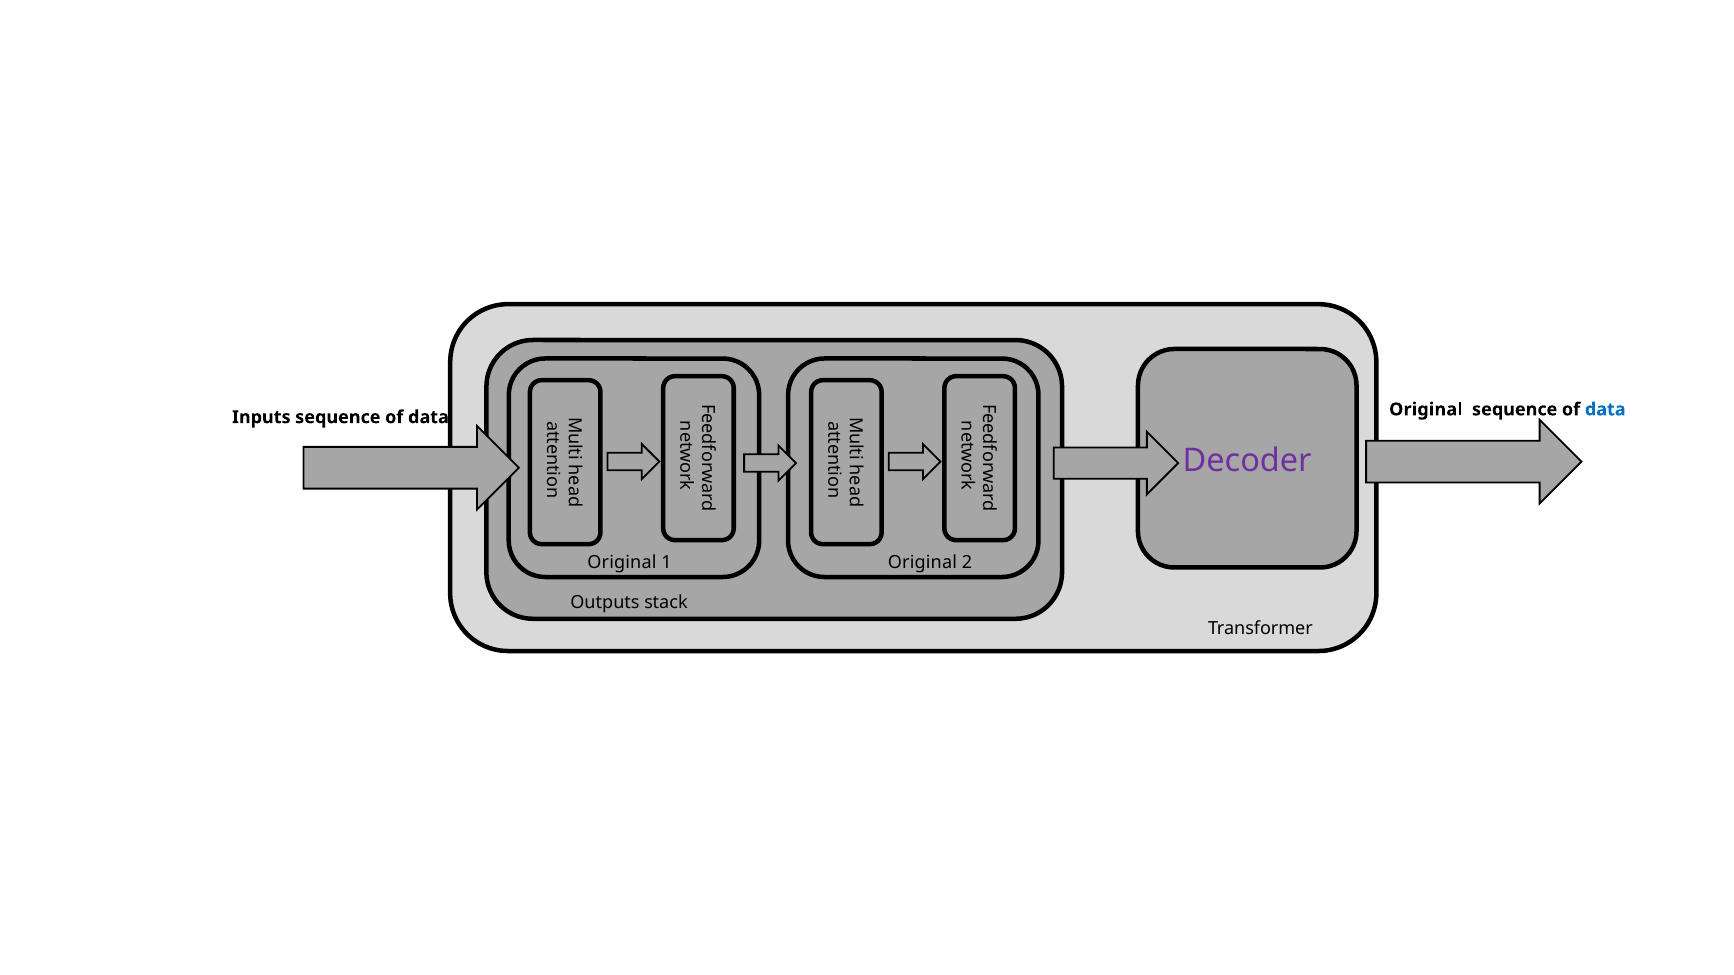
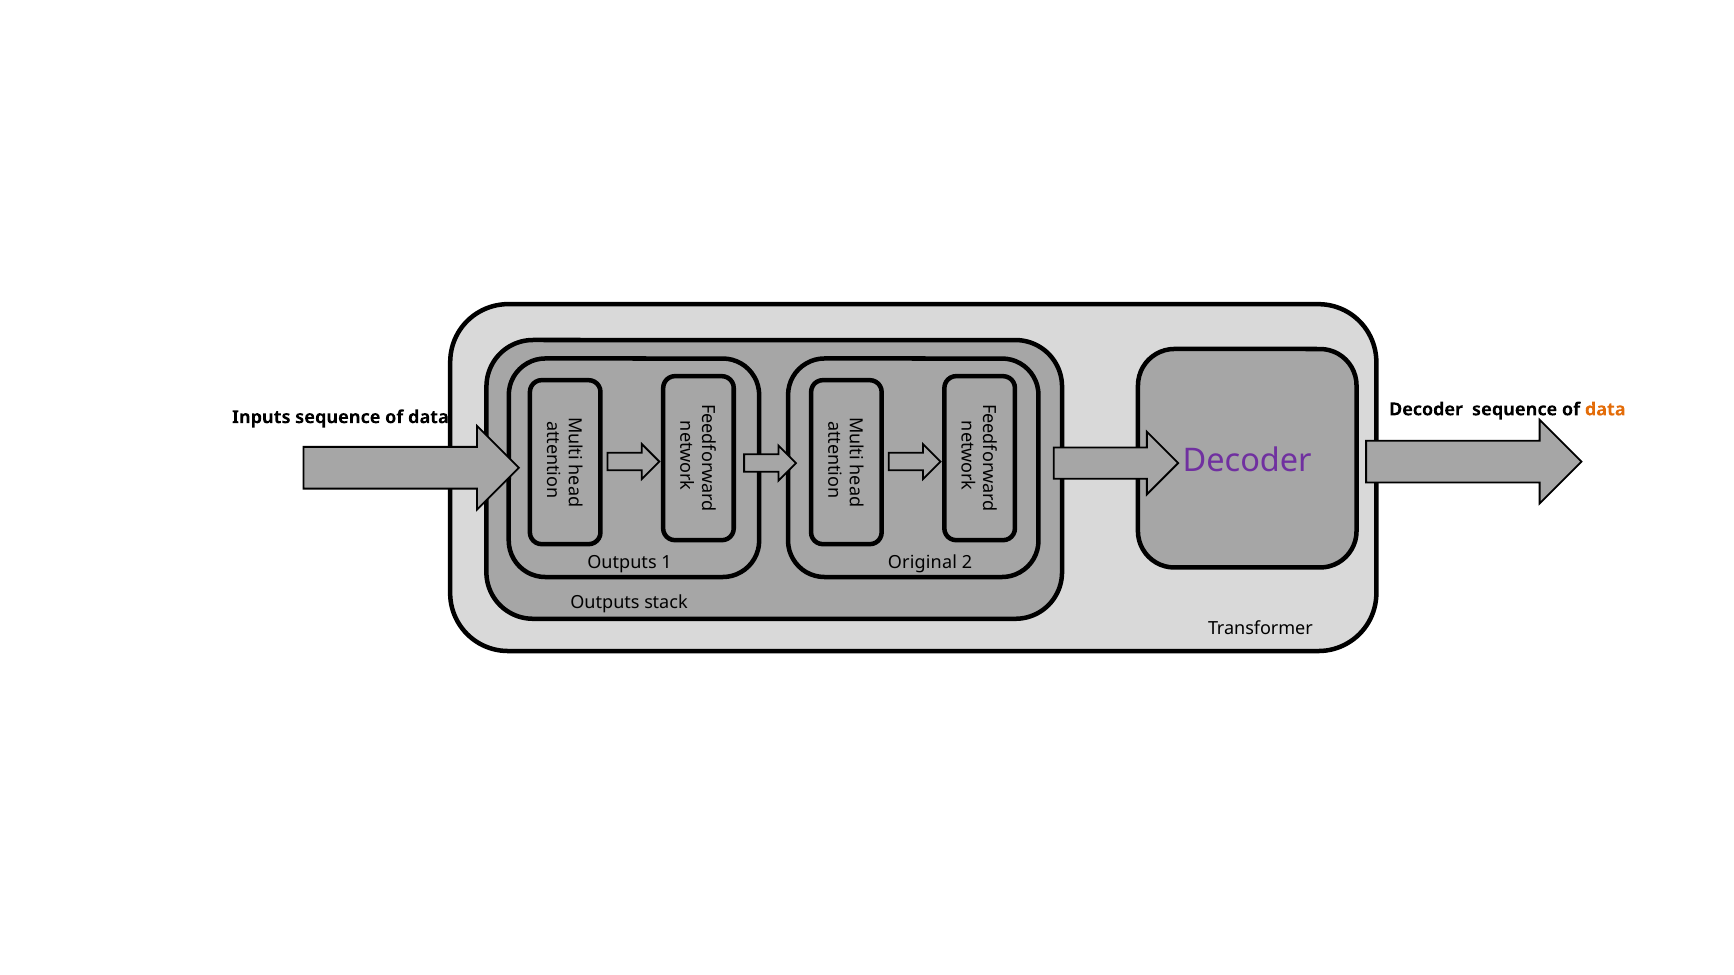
Original at (1426, 410): Original -> Decoder
data at (1605, 410) colour: blue -> orange
Original at (622, 562): Original -> Outputs
